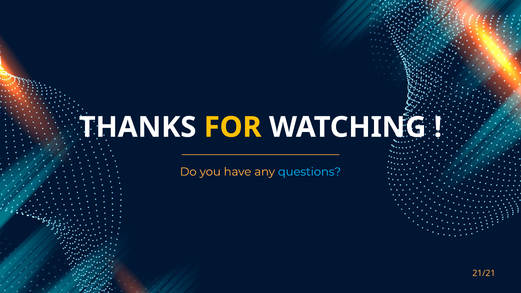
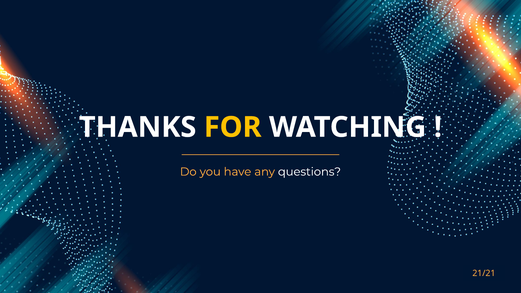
questions colour: light blue -> white
